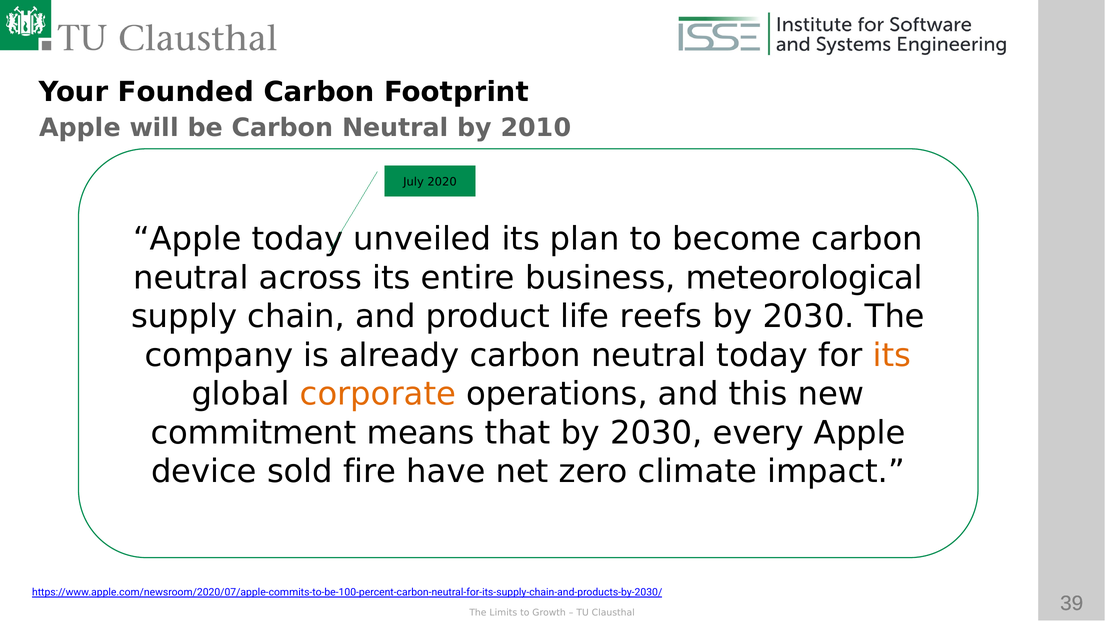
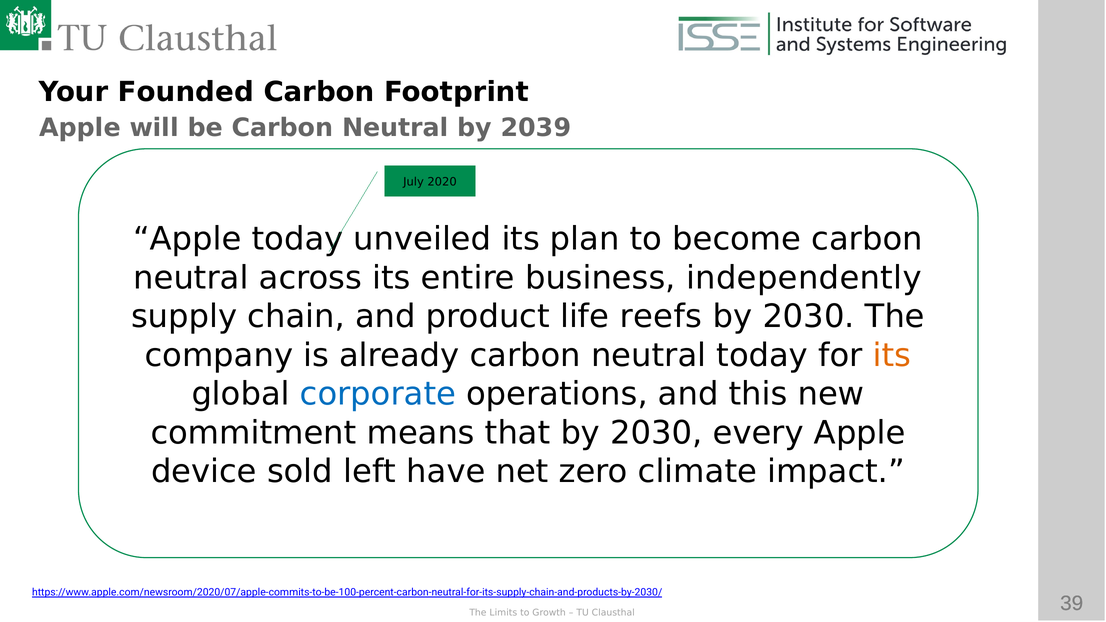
2010: 2010 -> 2039
meteorological: meteorological -> independently
corporate colour: orange -> blue
fire: fire -> left
